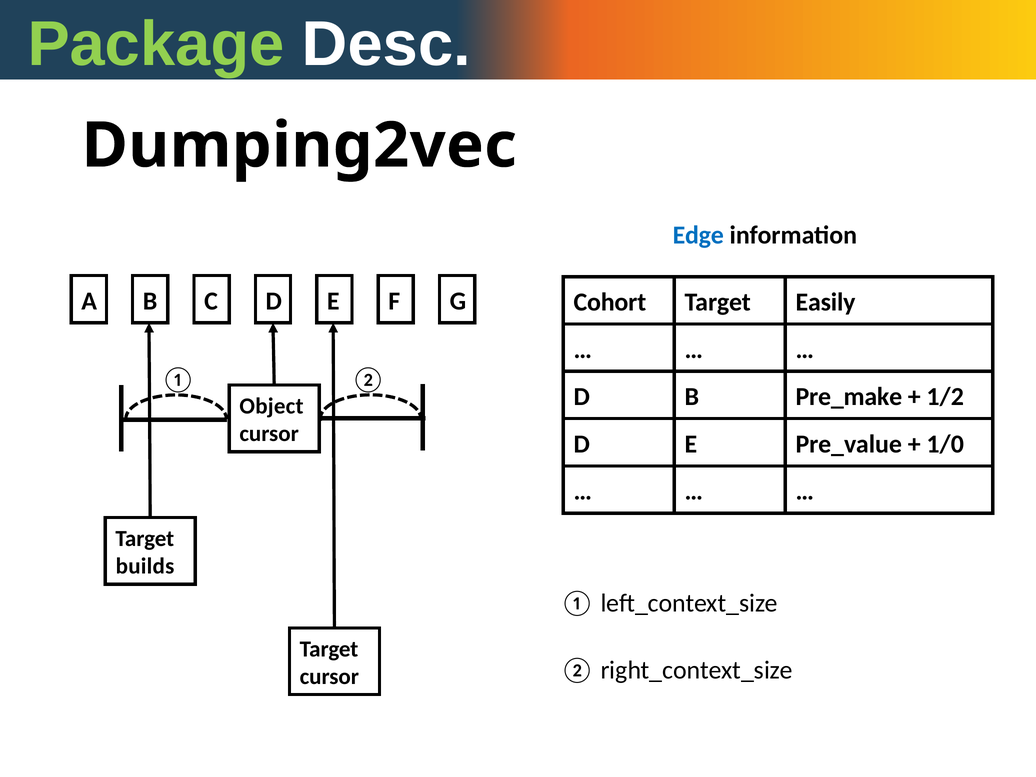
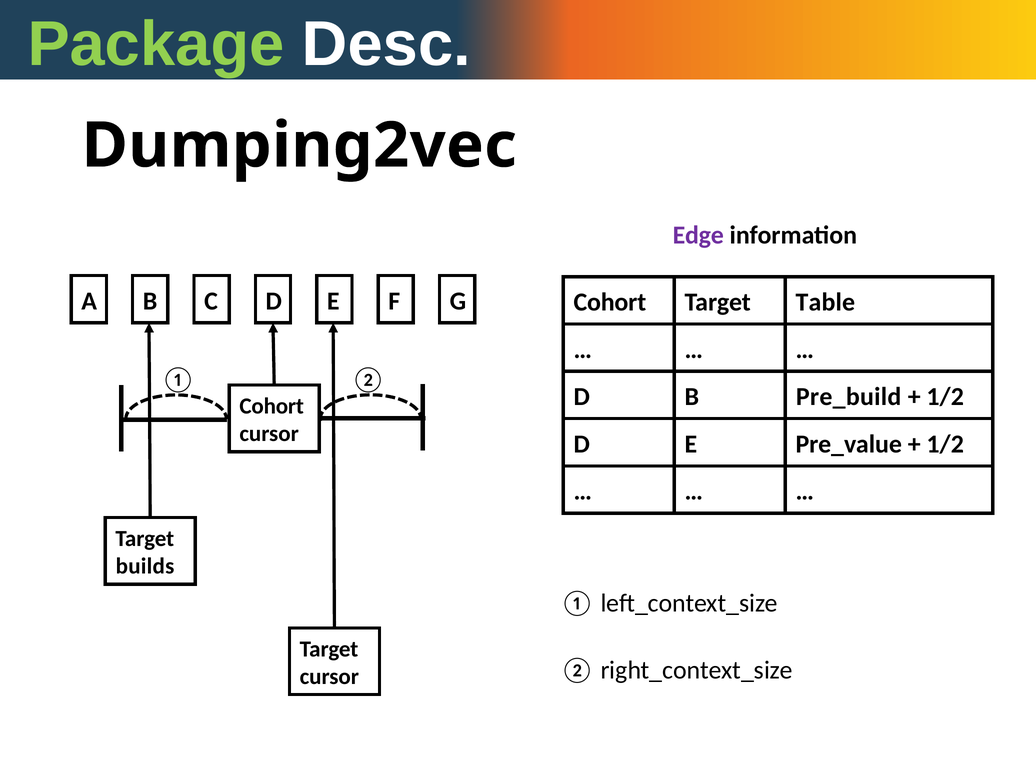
Edge colour: blue -> purple
Easily: Easily -> Table
Pre_make: Pre_make -> Pre_build
Object at (271, 406): Object -> Cohort
1/0 at (945, 444): 1/0 -> 1/2
